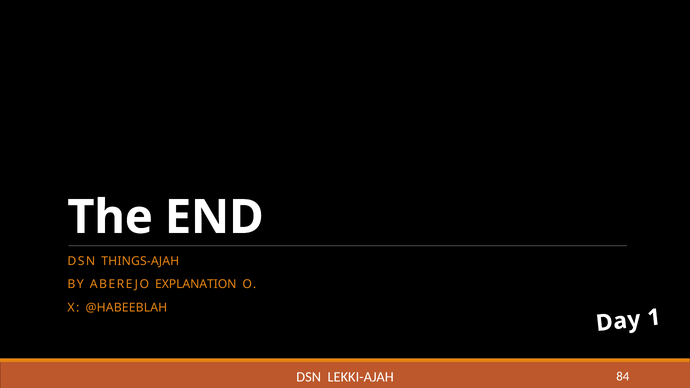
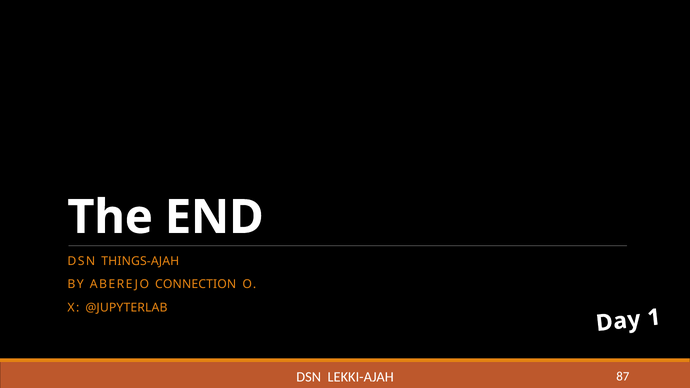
EXPLANATION: EXPLANATION -> CONNECTION
@HABEEBLAH: @HABEEBLAH -> @JUPYTERLAB
84: 84 -> 87
